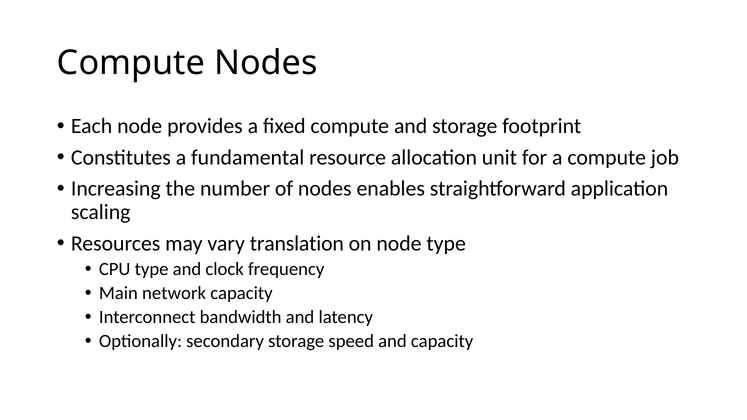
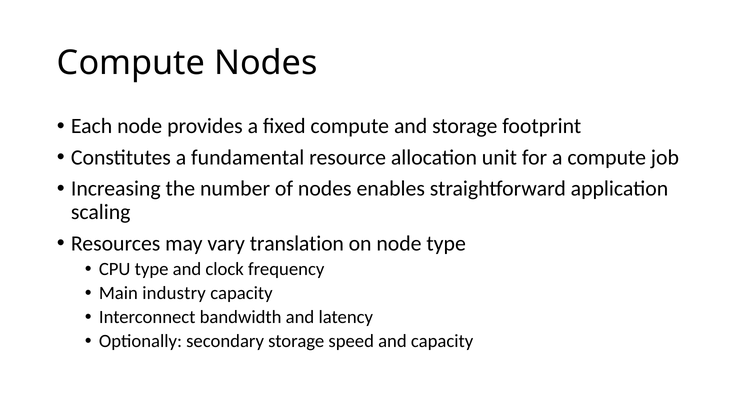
network: network -> industry
